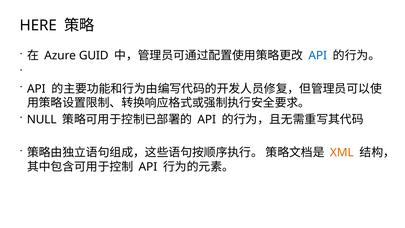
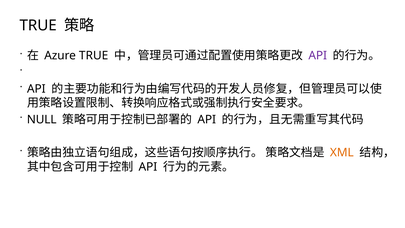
HERE at (38, 25): HERE -> TRUE
Azure GUID: GUID -> TRUE
API at (318, 56) colour: blue -> purple
